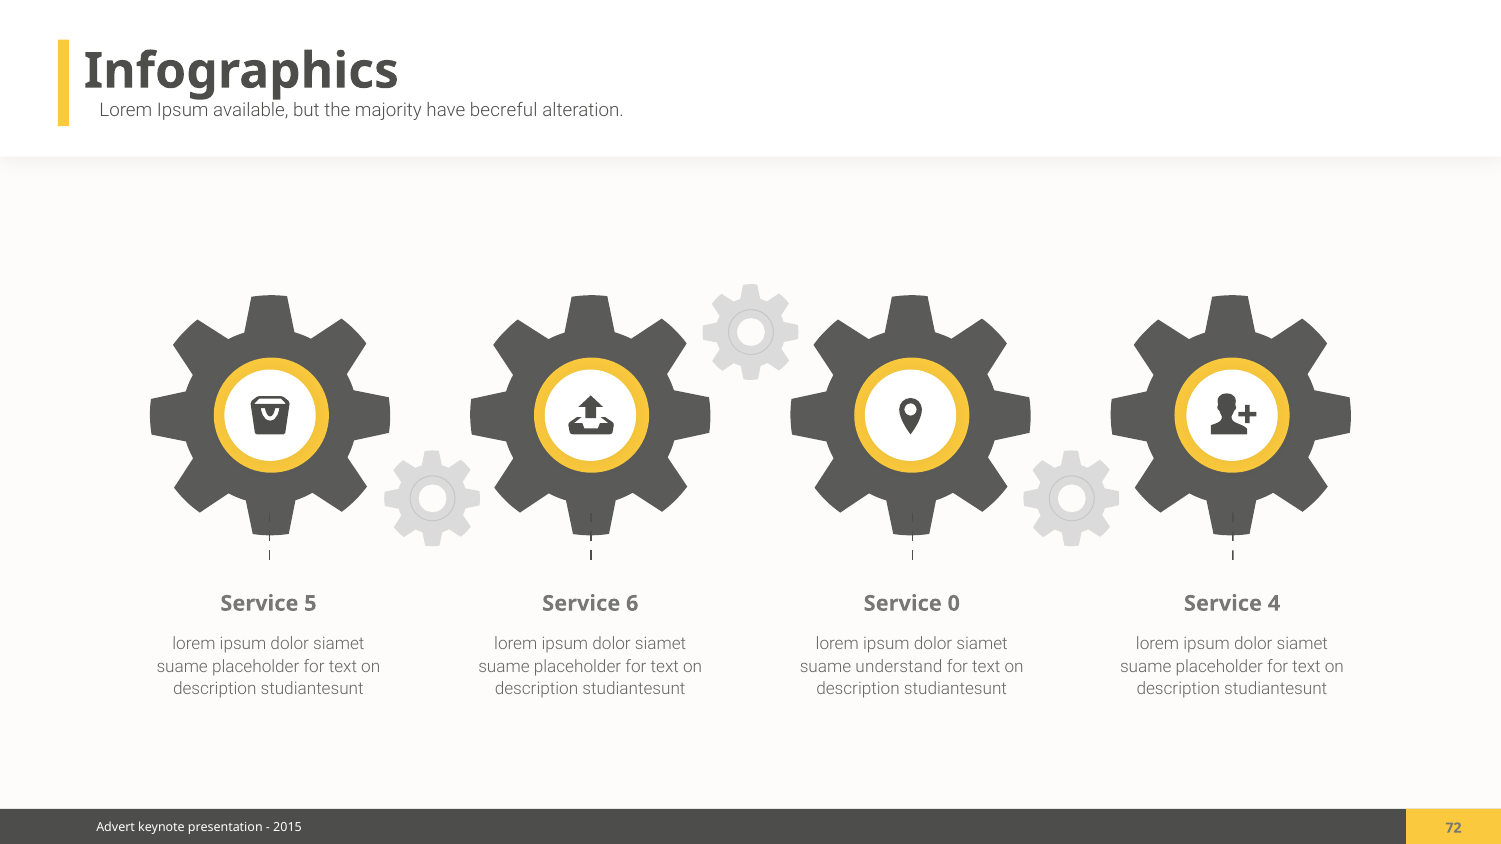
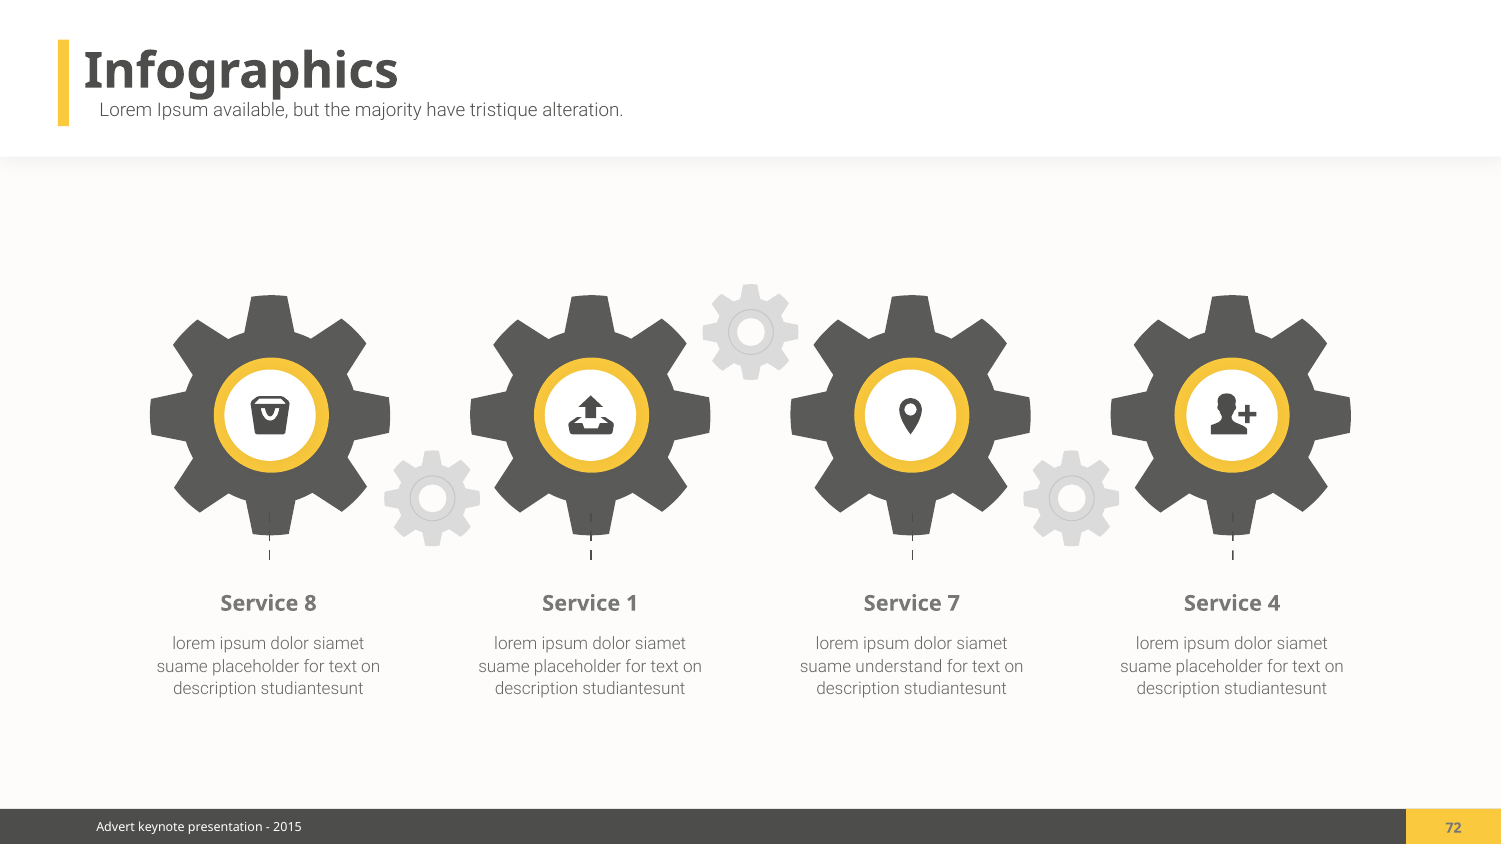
becreful: becreful -> tristique
5: 5 -> 8
6: 6 -> 1
0: 0 -> 7
